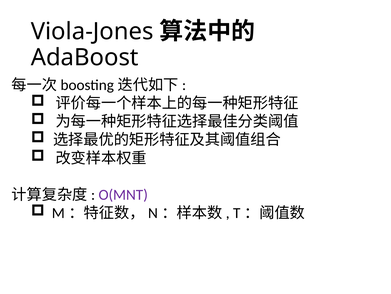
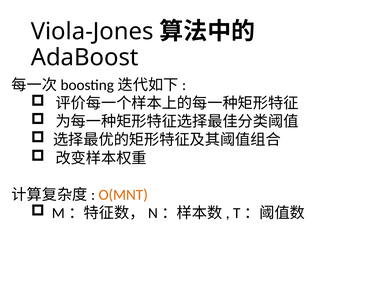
O(MNT colour: purple -> orange
